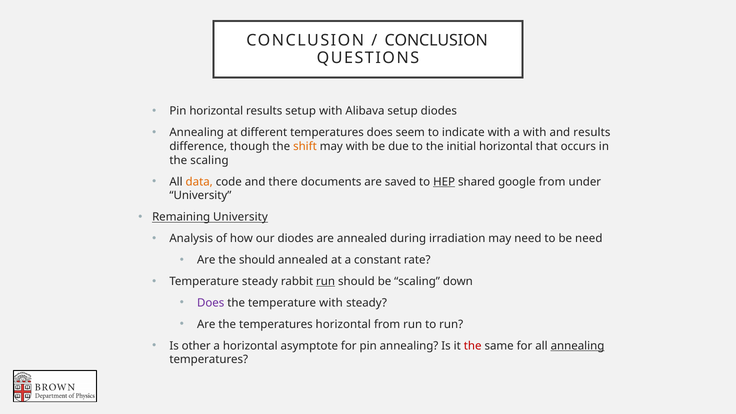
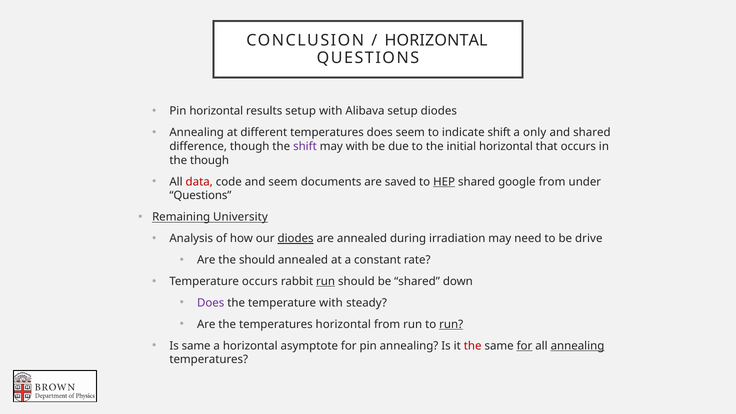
CONCLUSION at (436, 40): CONCLUSION -> HORIZONTAL
indicate with: with -> shift
a with: with -> only
and results: results -> shared
shift at (305, 146) colour: orange -> purple
the scaling: scaling -> though
data colour: orange -> red
and there: there -> seem
University at (200, 196): University -> Questions
diodes at (296, 238) underline: none -> present
be need: need -> drive
Temperature steady: steady -> occurs
be scaling: scaling -> shared
run at (451, 324) underline: none -> present
Is other: other -> same
for at (524, 346) underline: none -> present
